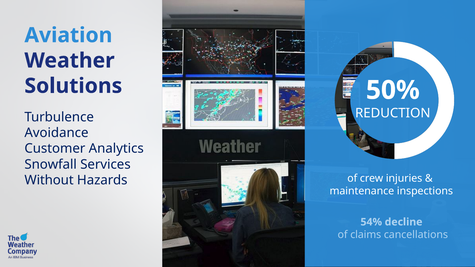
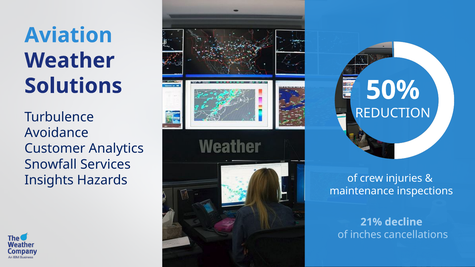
Without: Without -> Insights
54%: 54% -> 21%
claims: claims -> inches
